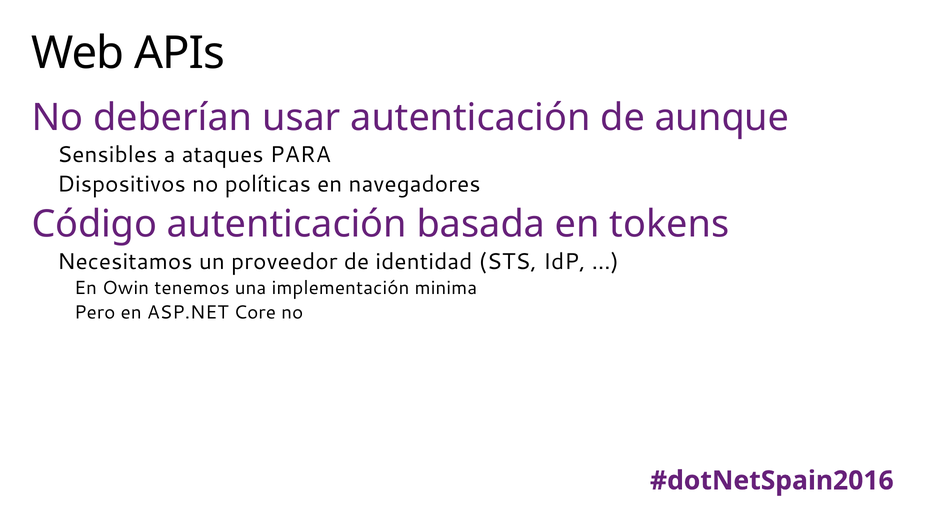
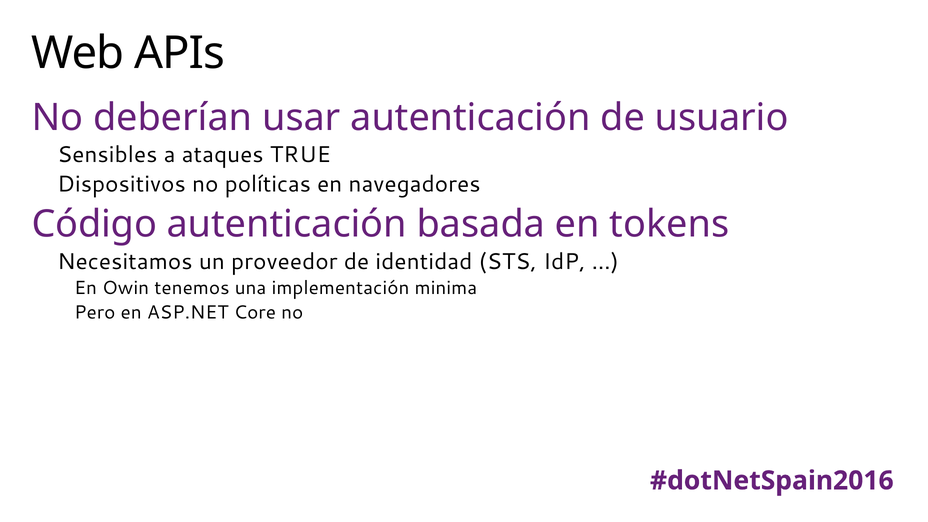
aunque: aunque -> usuario
PARA: PARA -> TRUE
